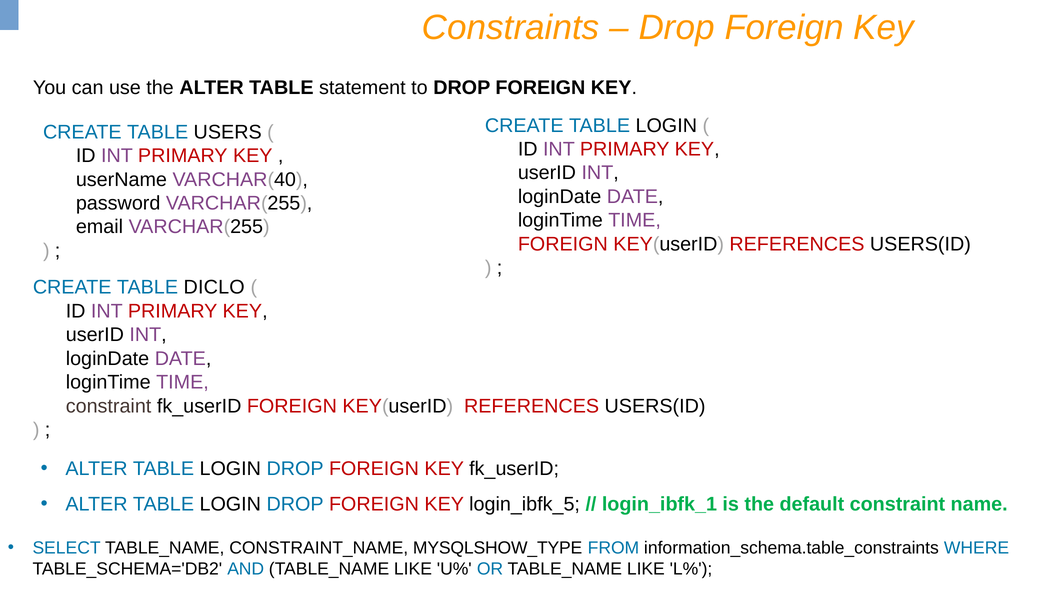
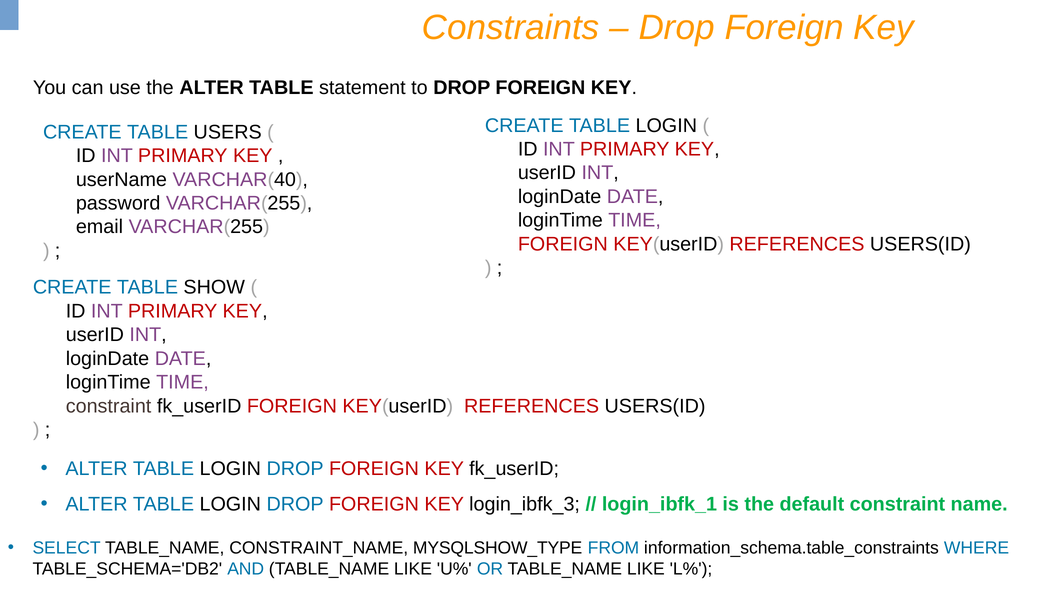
DICLO: DICLO -> SHOW
login_ibfk_5: login_ibfk_5 -> login_ibfk_3
